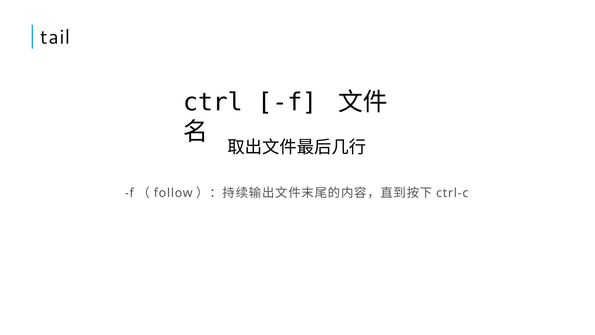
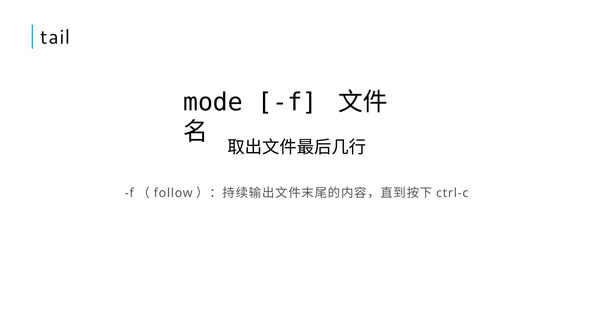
ctrl: ctrl -> mode
